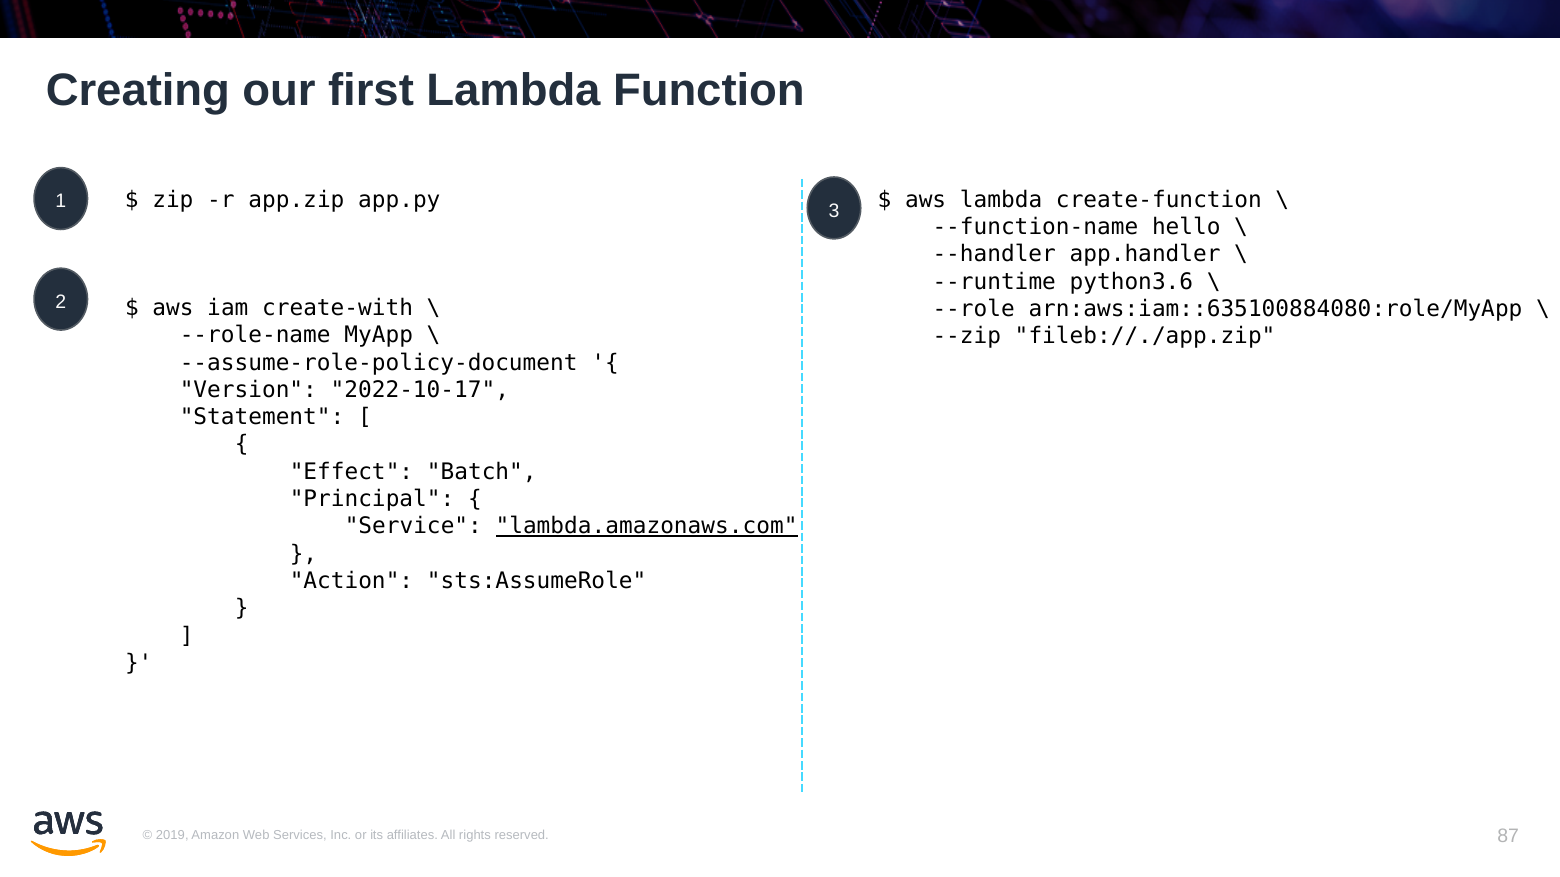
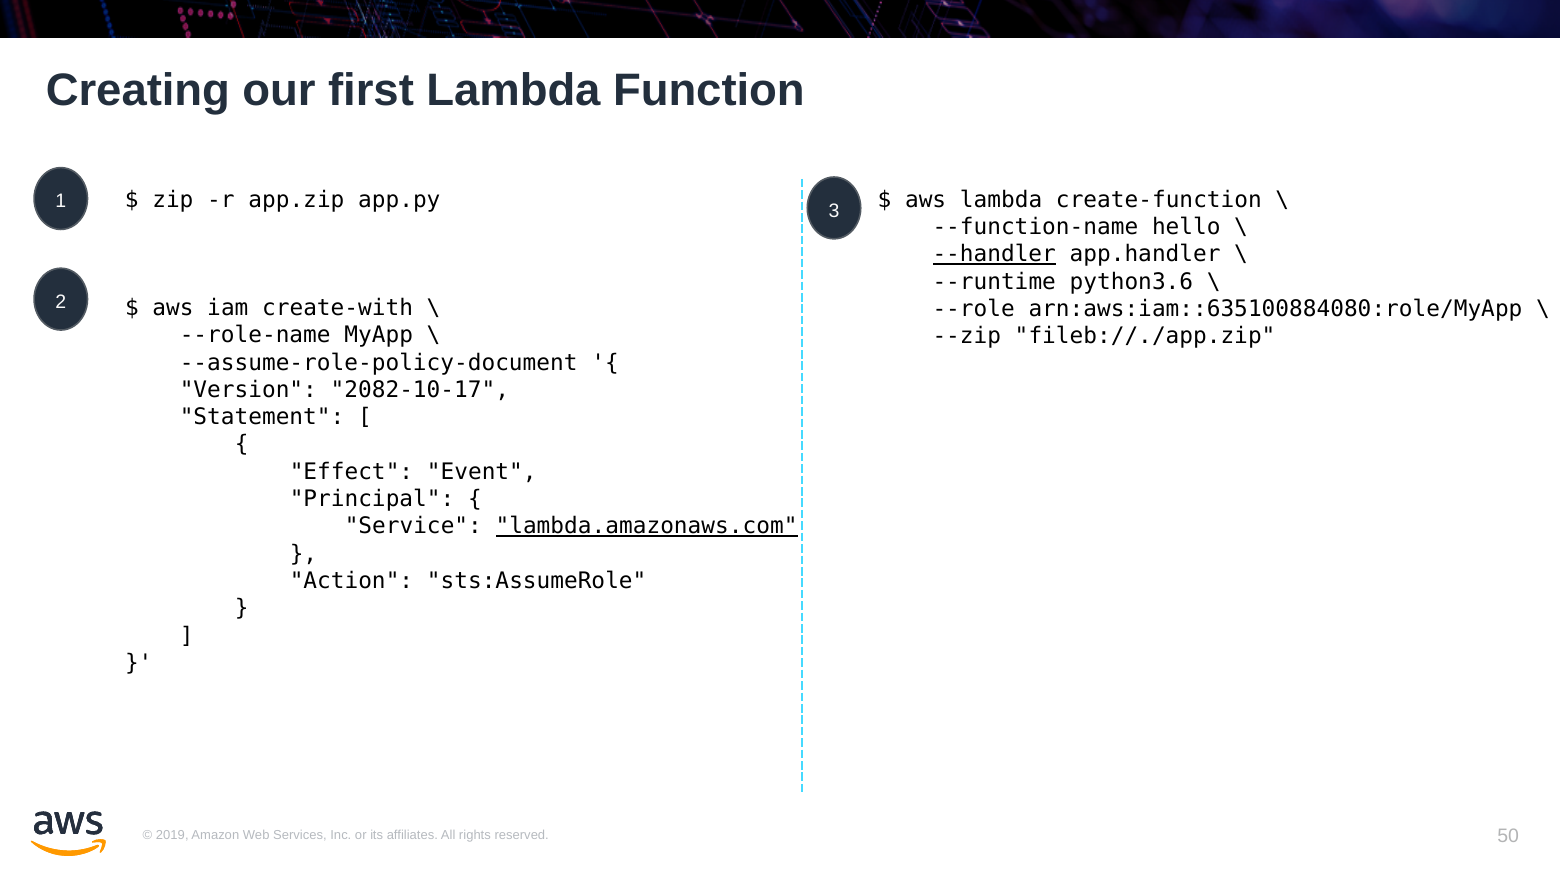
--handler underline: none -> present
2022-10-17: 2022-10-17 -> 2082-10-17
Batch: Batch -> Event
87: 87 -> 50
